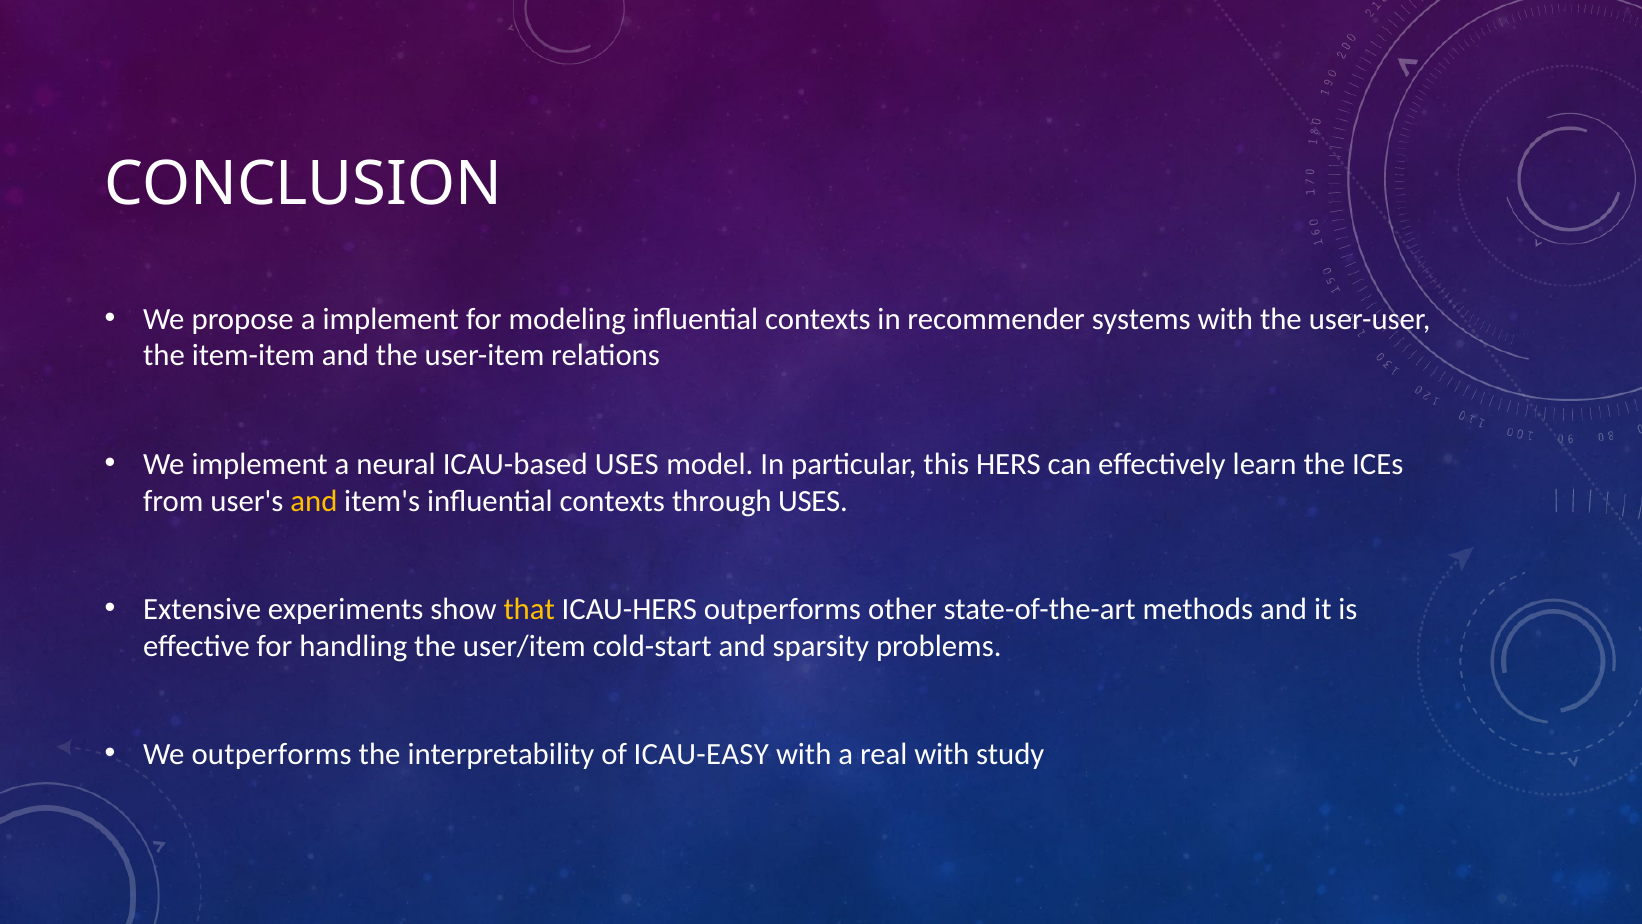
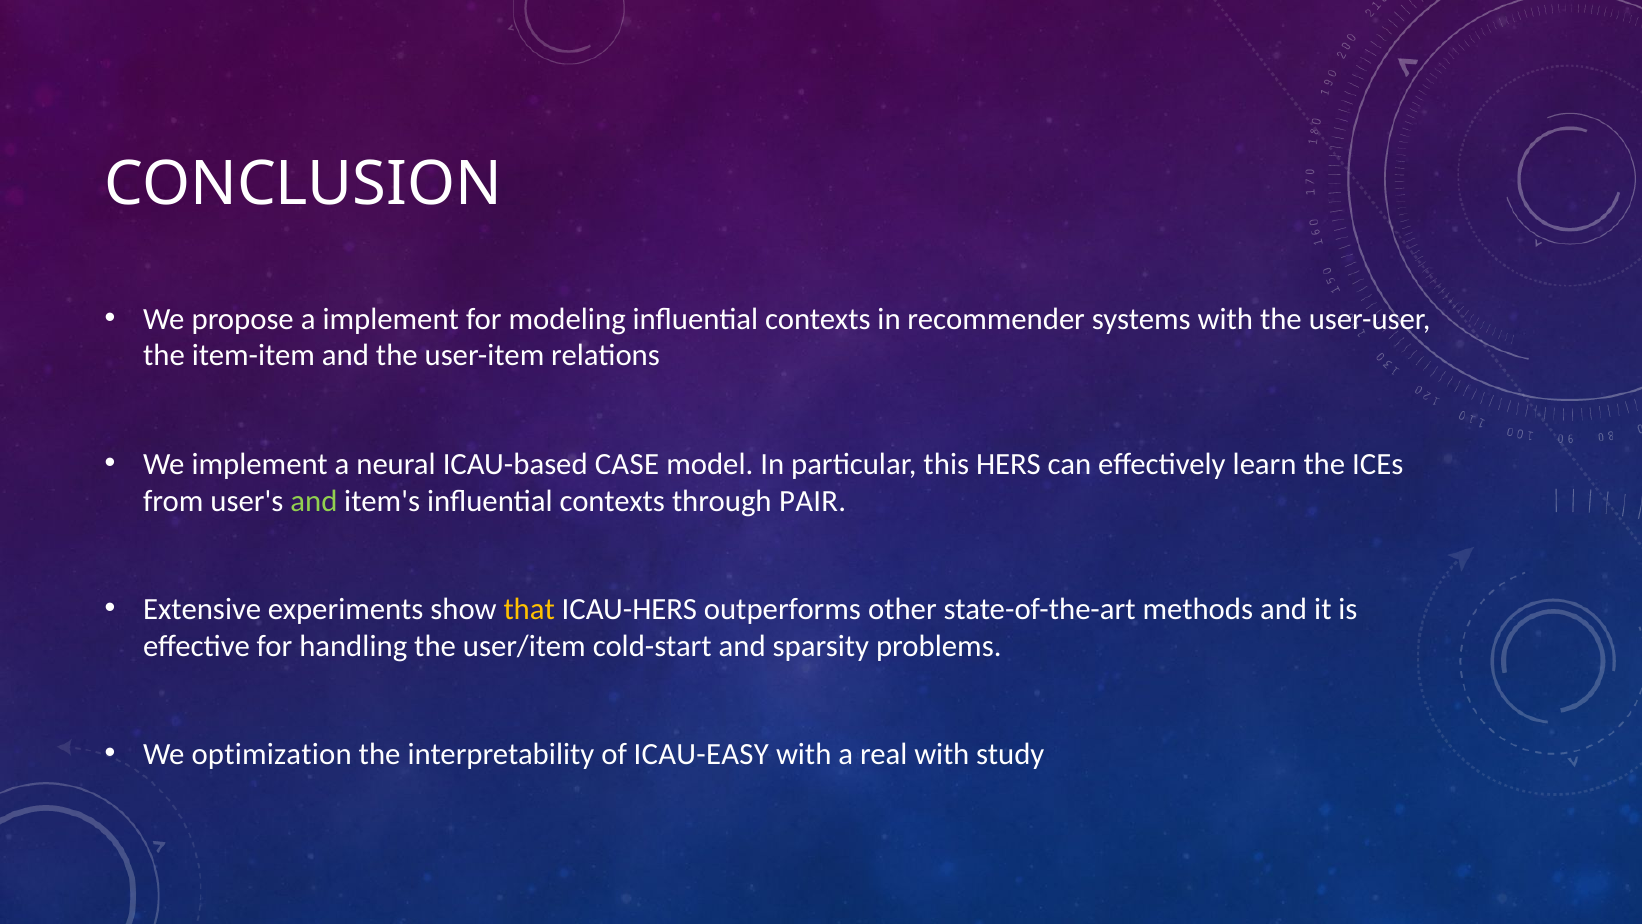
ICAU-based USES: USES -> CASE
and at (314, 501) colour: yellow -> light green
through USES: USES -> PAIR
We outperforms: outperforms -> optimization
